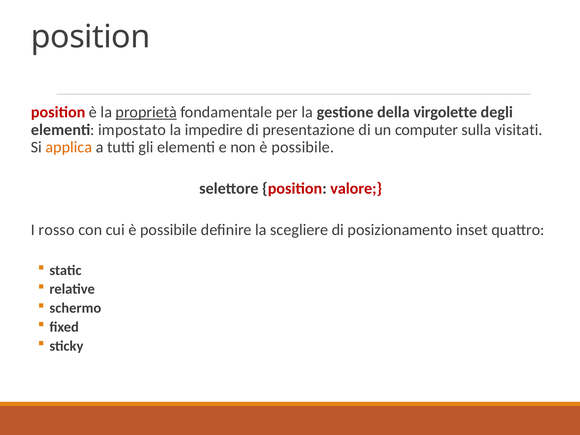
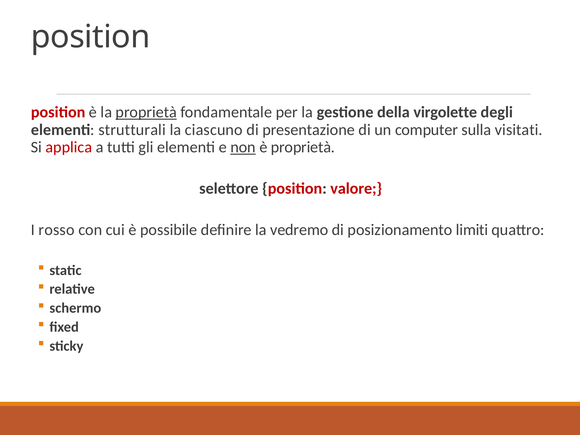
impostato: impostato -> strutturali
impedire: impedire -> ciascuno
applica colour: orange -> red
non underline: none -> present
possibile at (303, 147): possibile -> proprietà
scegliere: scegliere -> vedremo
inset: inset -> limiti
